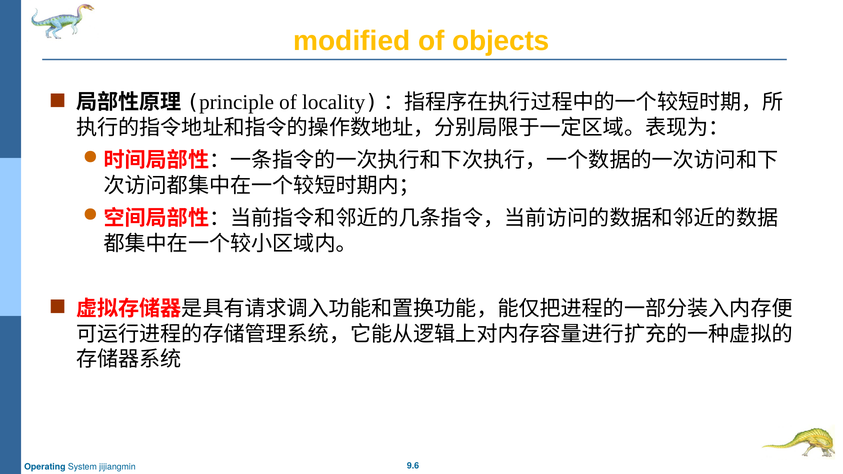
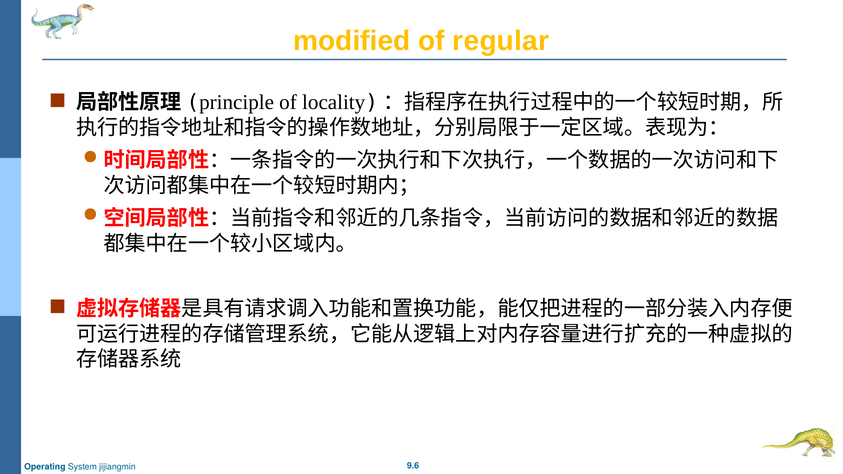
objects: objects -> regular
